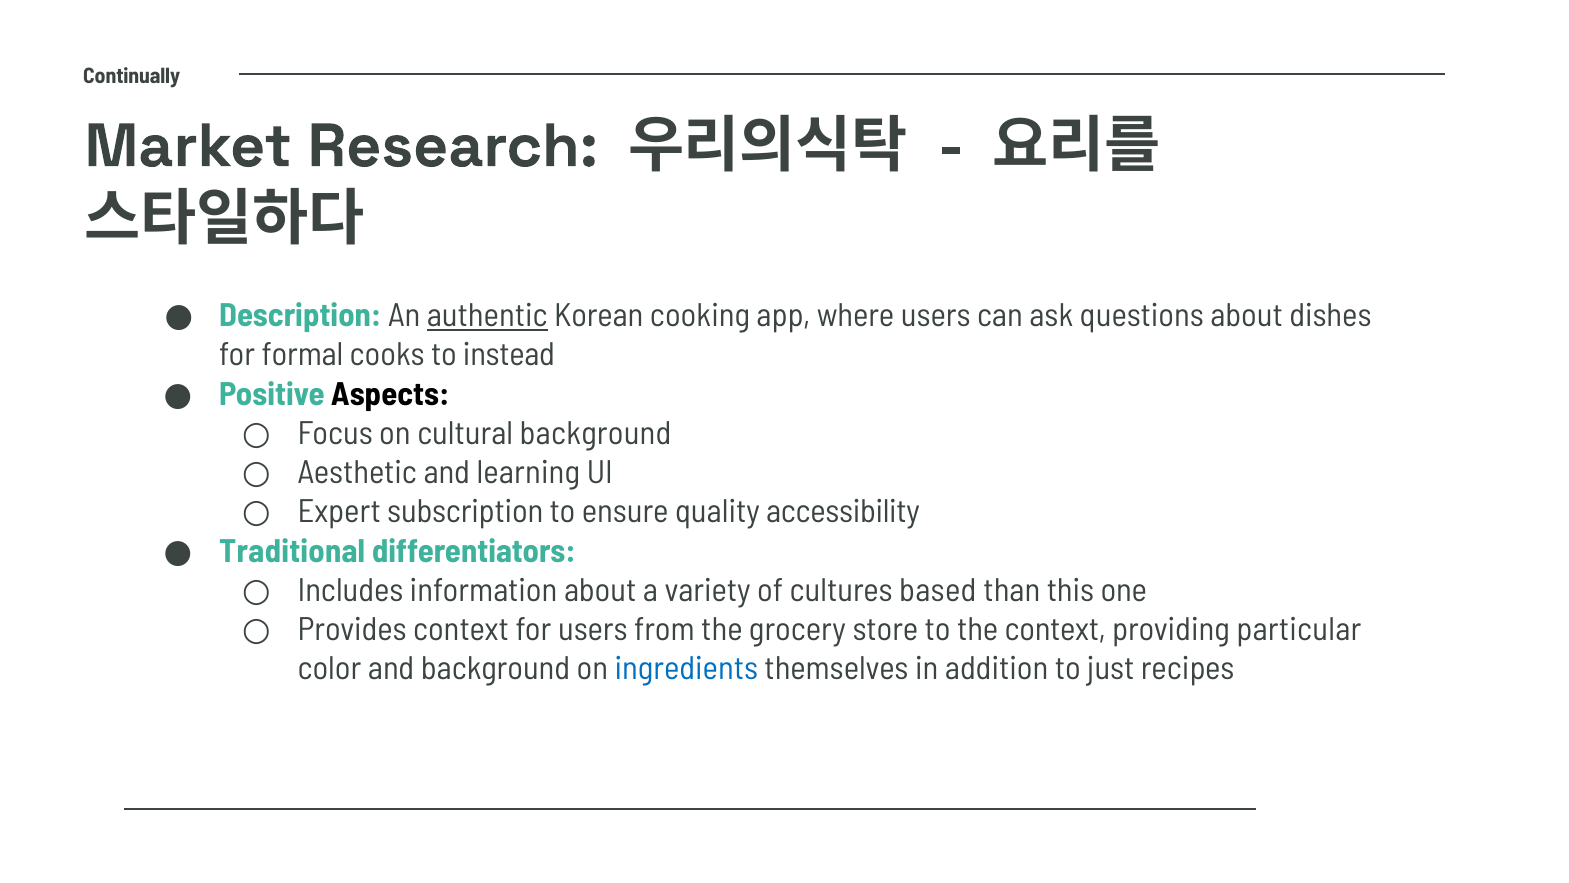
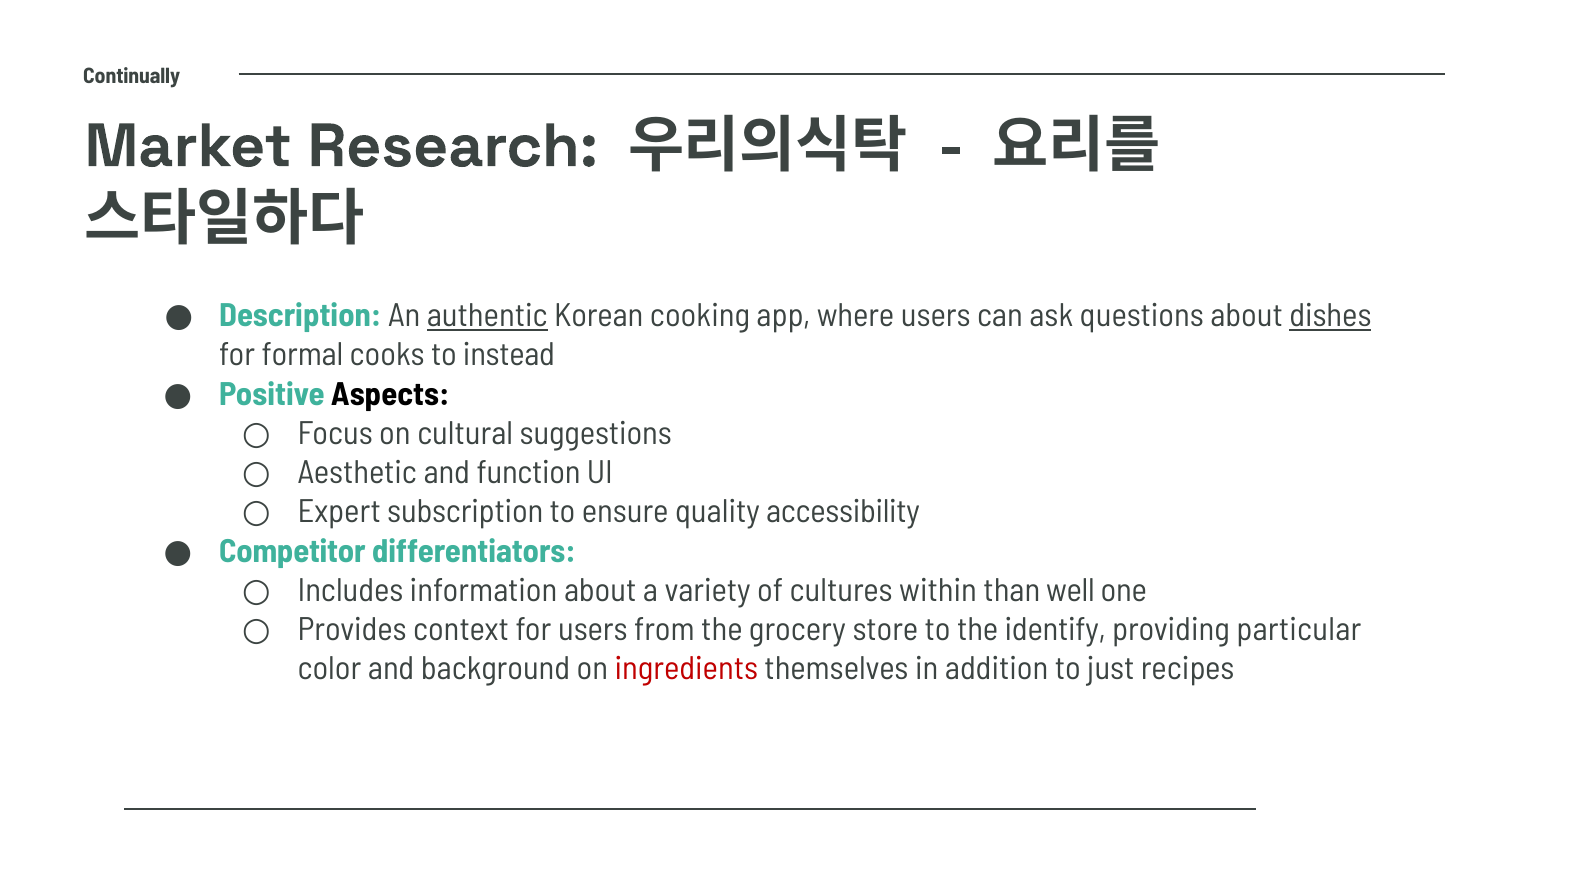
dishes underline: none -> present
cultural background: background -> suggestions
learning: learning -> function
Traditional: Traditional -> Competitor
based: based -> within
this: this -> well
the context: context -> identify
ingredients colour: blue -> red
